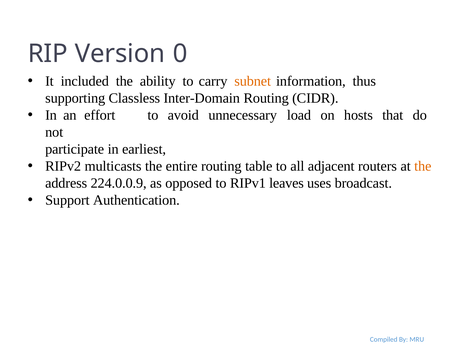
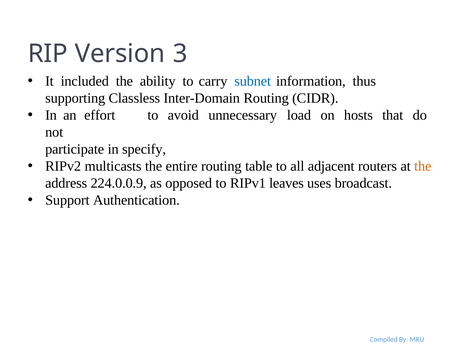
0: 0 -> 3
subnet colour: orange -> blue
earliest: earliest -> specify
